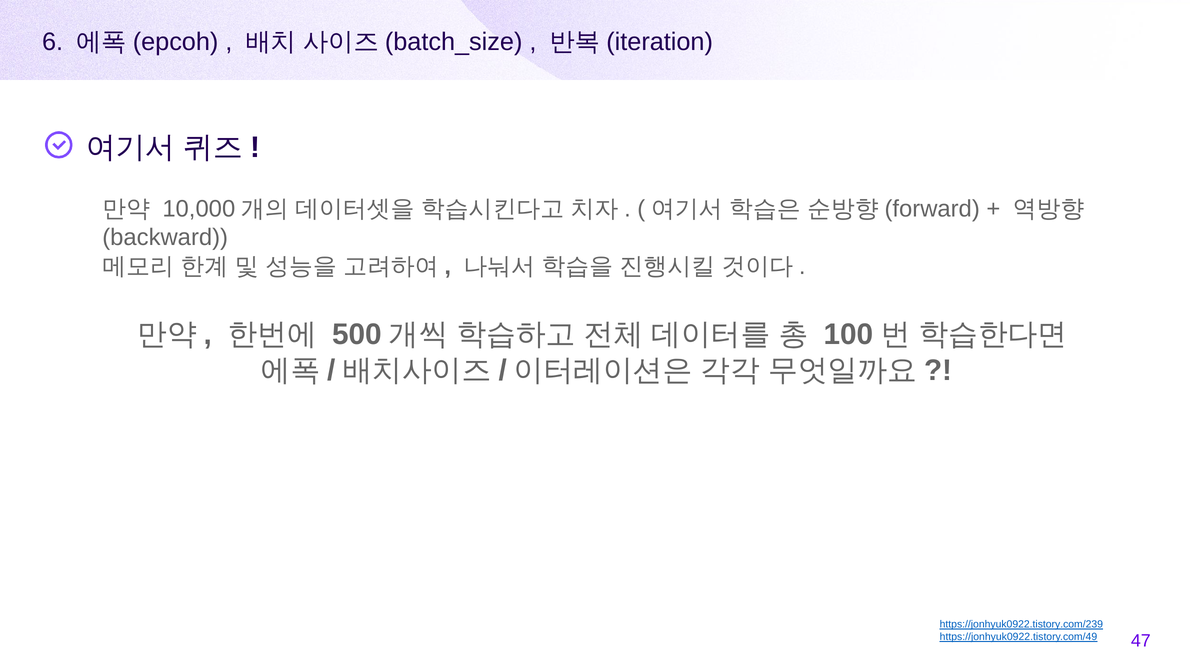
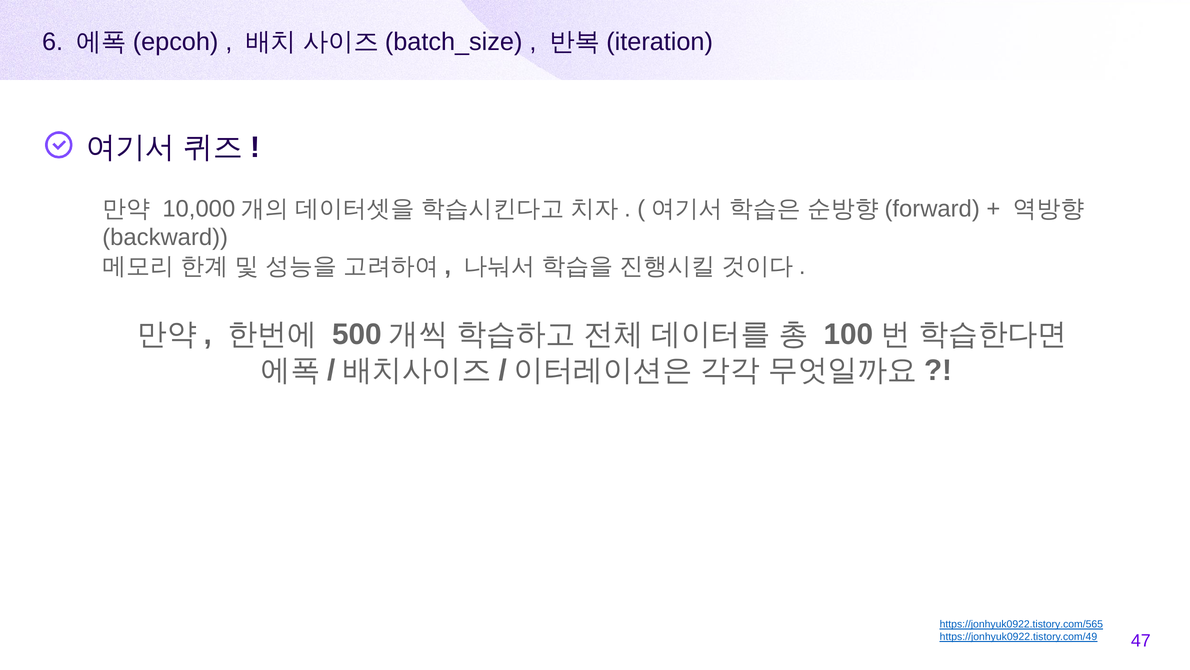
https://jonhyuk0922.tistory.com/239: https://jonhyuk0922.tistory.com/239 -> https://jonhyuk0922.tistory.com/565
